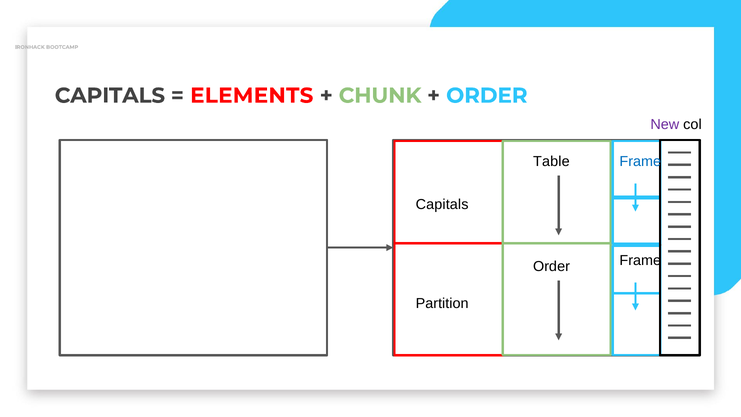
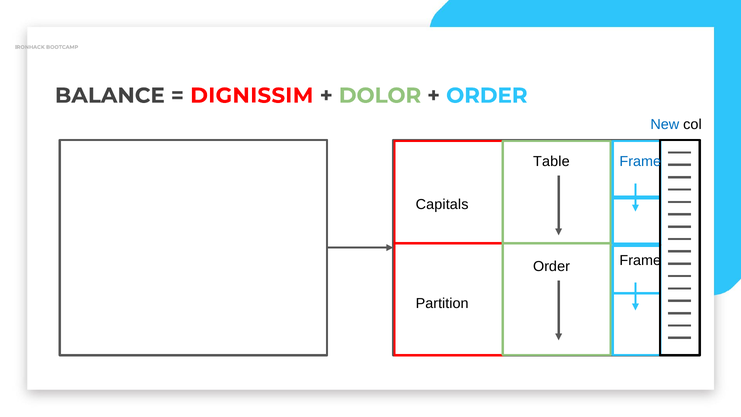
CAPITALS at (110, 96): CAPITALS -> BALANCE
ELEMENTS: ELEMENTS -> DIGNISSIM
CHUNK: CHUNK -> DOLOR
New colour: purple -> blue
